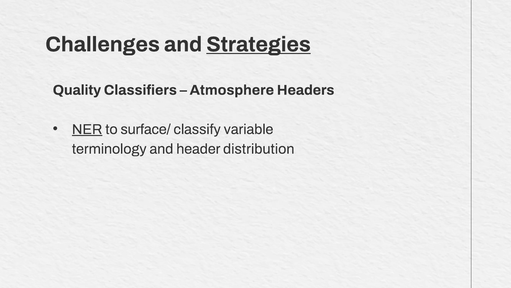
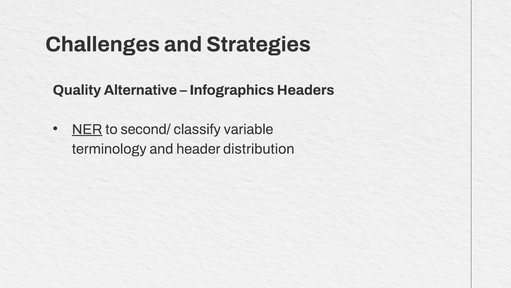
Strategies underline: present -> none
Classifiers: Classifiers -> Alternative
Atmosphere: Atmosphere -> Infographics
surface/: surface/ -> second/
